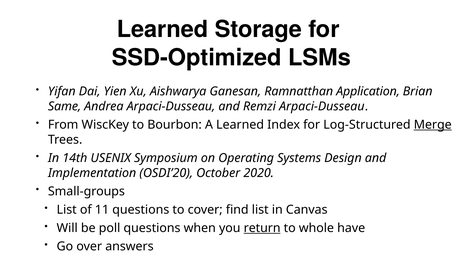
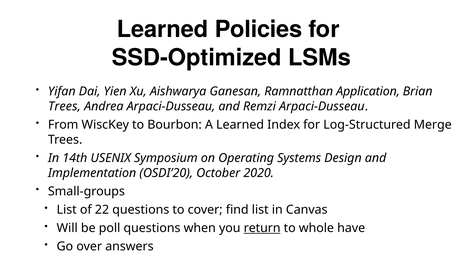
Storage: Storage -> Policies
Same at (65, 106): Same -> Trees
Merge underline: present -> none
11: 11 -> 22
